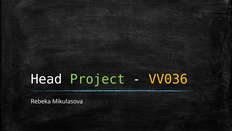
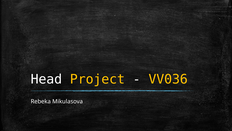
Project colour: light green -> yellow
